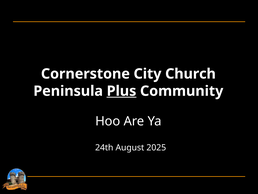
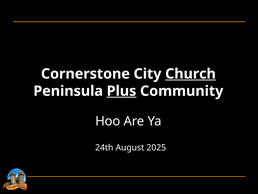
Church underline: none -> present
